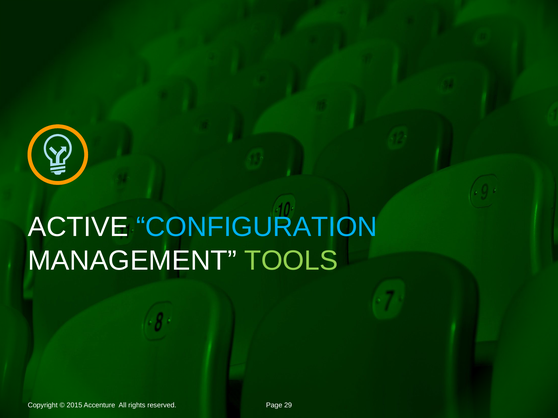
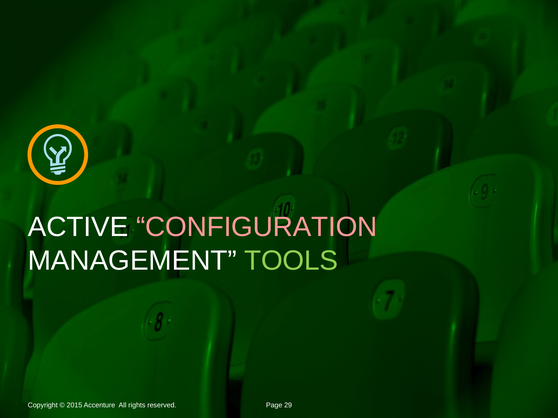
CONFIGURATION colour: light blue -> pink
